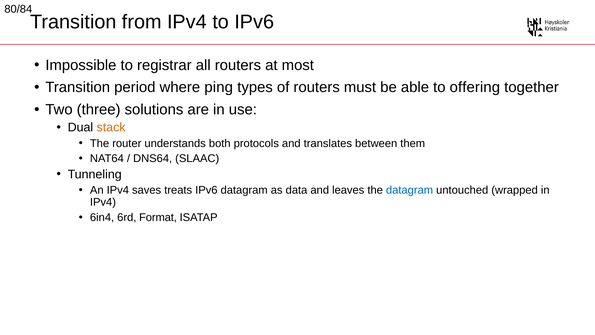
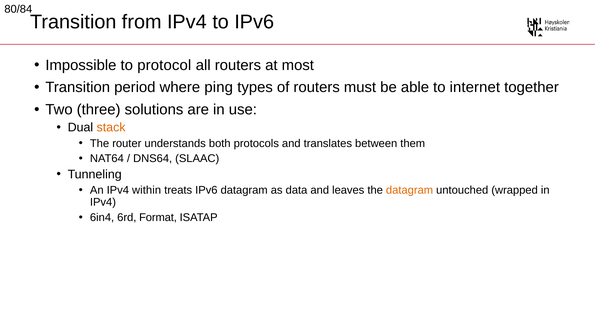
registrar: registrar -> protocol
offering: offering -> internet
saves: saves -> within
datagram at (410, 190) colour: blue -> orange
